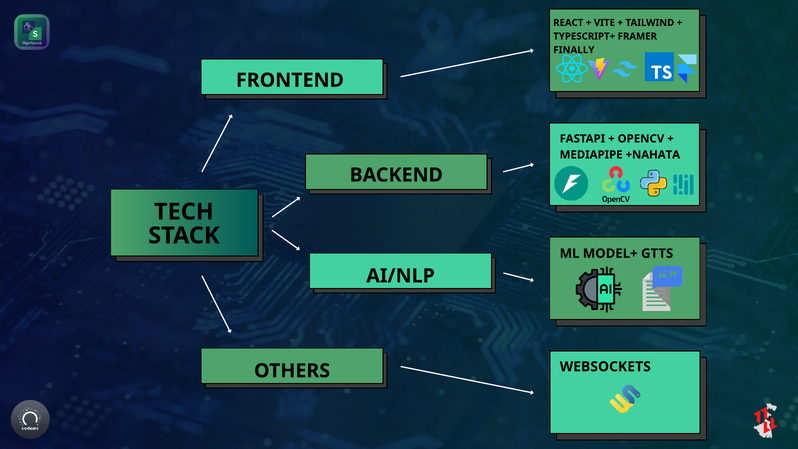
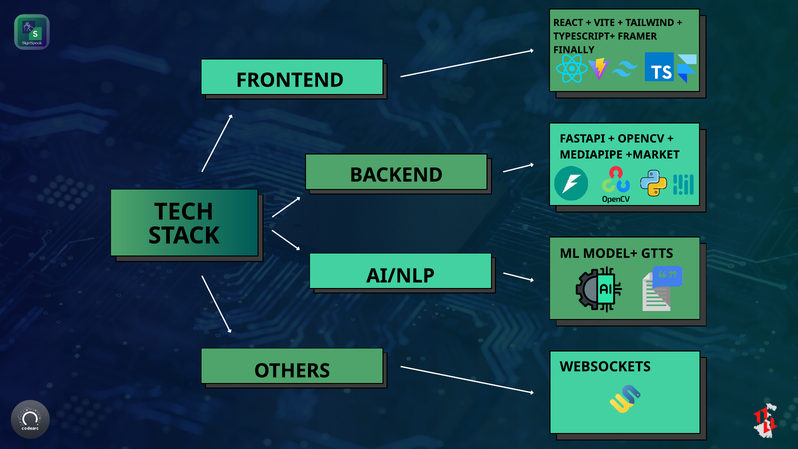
+NAHATA: +NAHATA -> +MARKET
